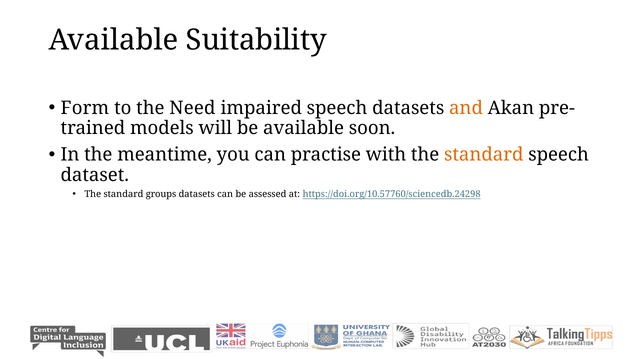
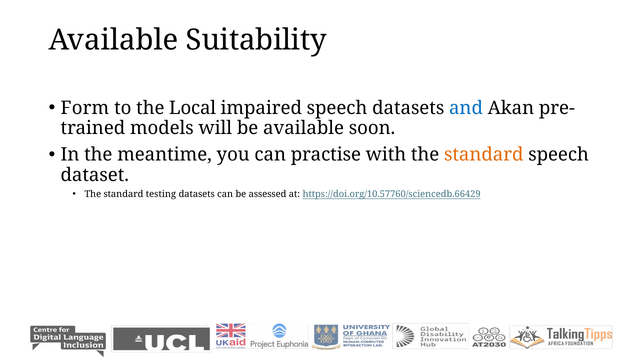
Need: Need -> Local
and colour: orange -> blue
groups: groups -> testing
https://doi.org/10.57760/sciencedb.24298: https://doi.org/10.57760/sciencedb.24298 -> https://doi.org/10.57760/sciencedb.66429
